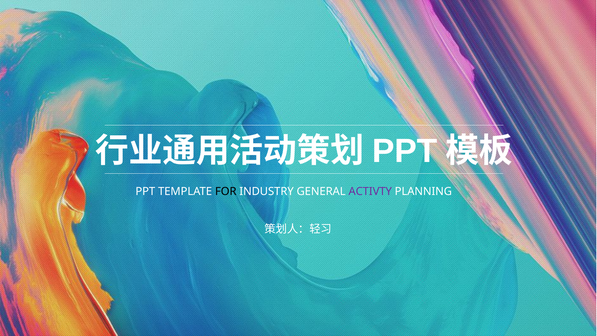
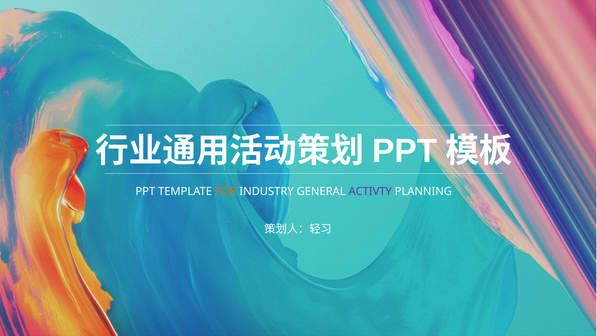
FOR colour: black -> orange
